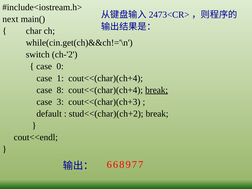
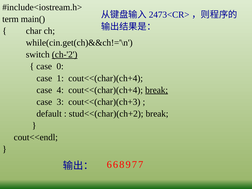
next: next -> term
ch-'2 underline: none -> present
8: 8 -> 4
